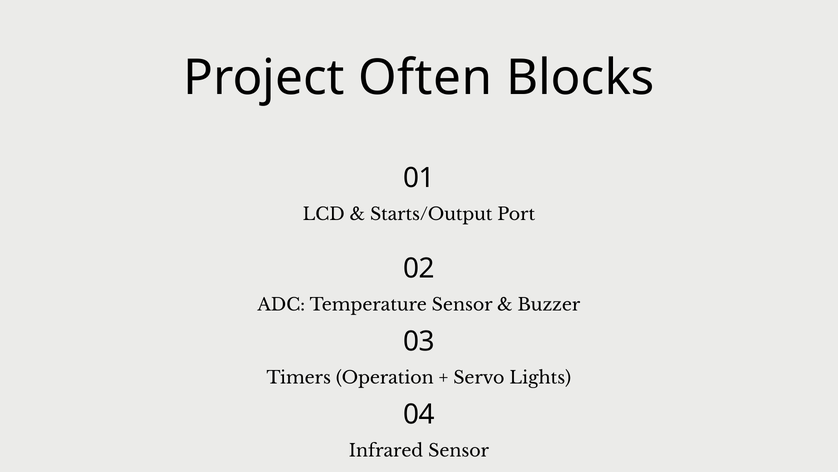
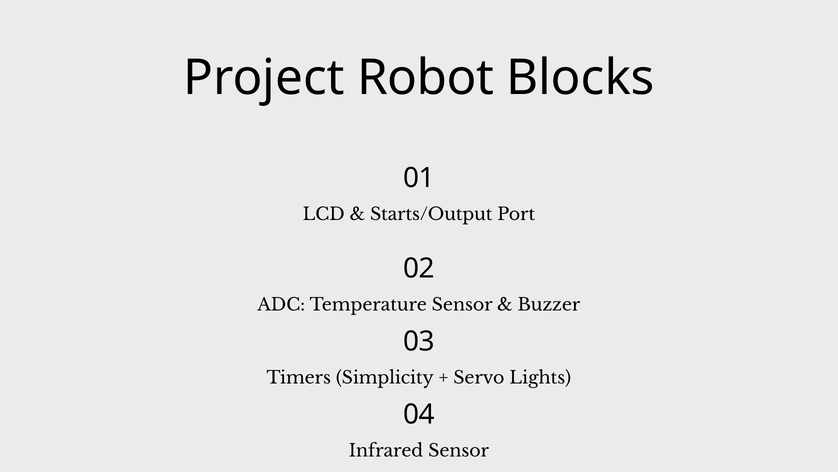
Often: Often -> Robot
Operation: Operation -> Simplicity
